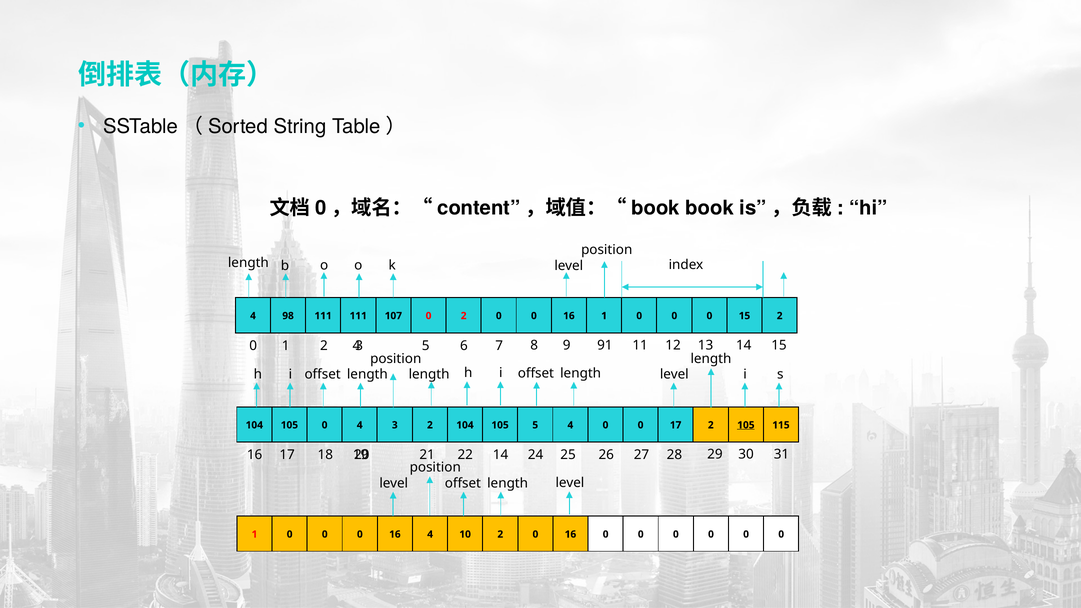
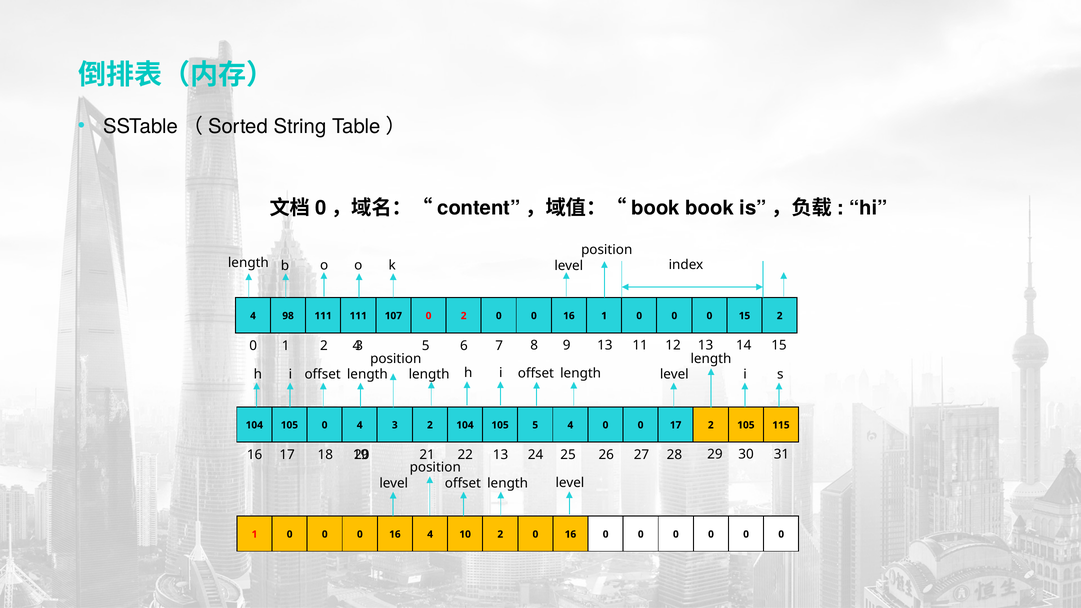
9 91: 91 -> 13
105 at (746, 425) underline: present -> none
22 14: 14 -> 13
